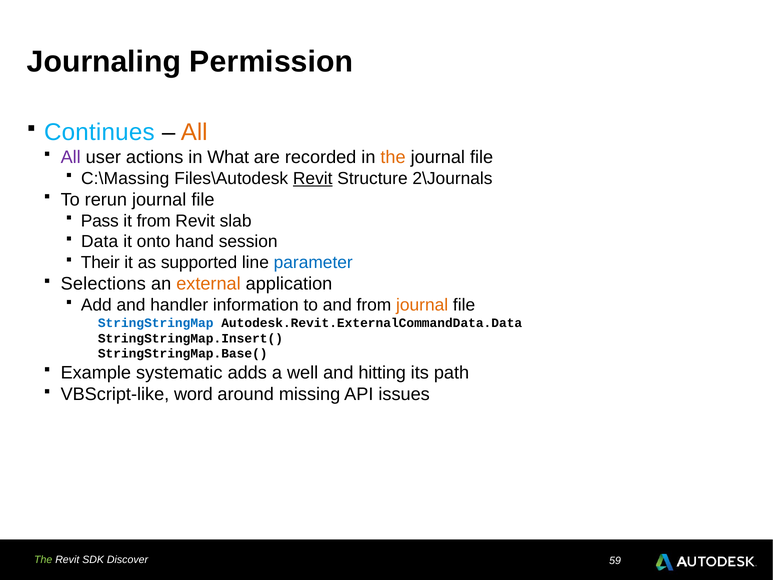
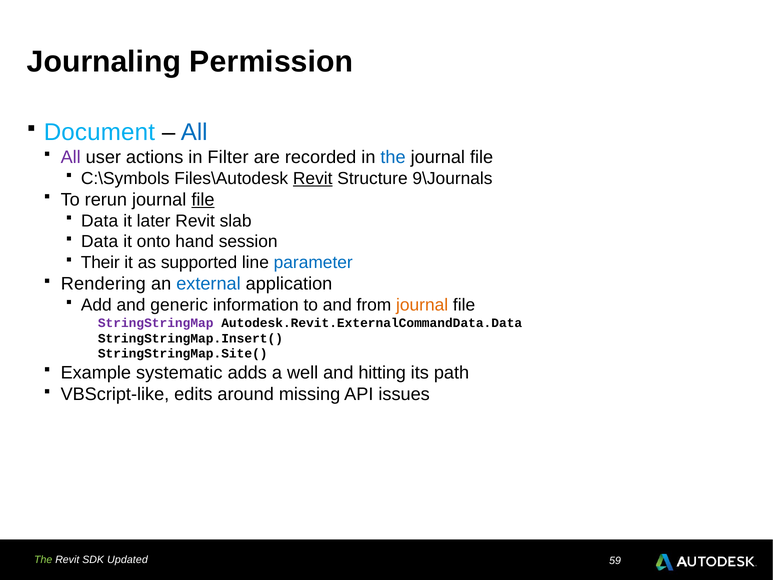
Continues: Continues -> Document
All at (194, 132) colour: orange -> blue
What: What -> Filter
the at (393, 157) colour: orange -> blue
C:\Massing: C:\Massing -> C:\Symbols
2\Journals: 2\Journals -> 9\Journals
file at (203, 200) underline: none -> present
Pass at (100, 221): Pass -> Data
it from: from -> later
Selections: Selections -> Rendering
external colour: orange -> blue
handler: handler -> generic
StringStringMap colour: blue -> purple
StringStringMap.Base(: StringStringMap.Base( -> StringStringMap.Site(
word: word -> edits
Discover: Discover -> Updated
